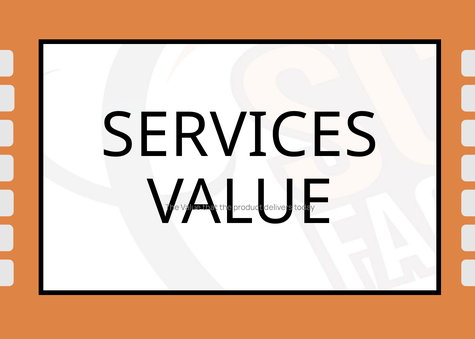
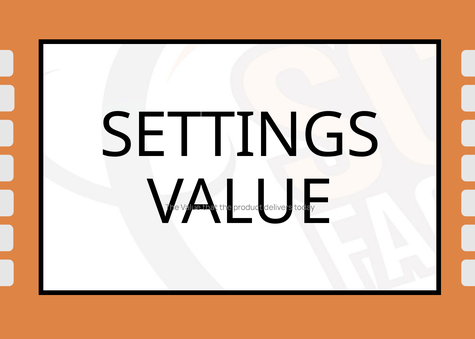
SERVICES: SERVICES -> SETTINGS
